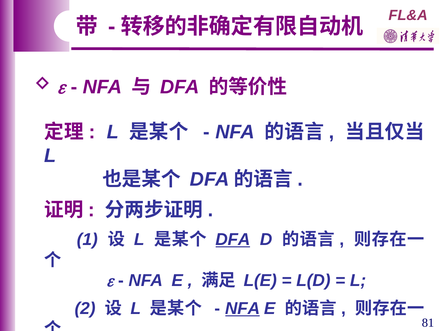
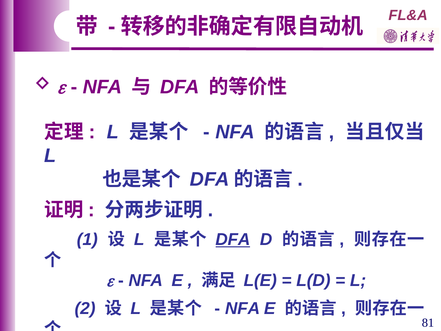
NFA at (243, 308) underline: present -> none
